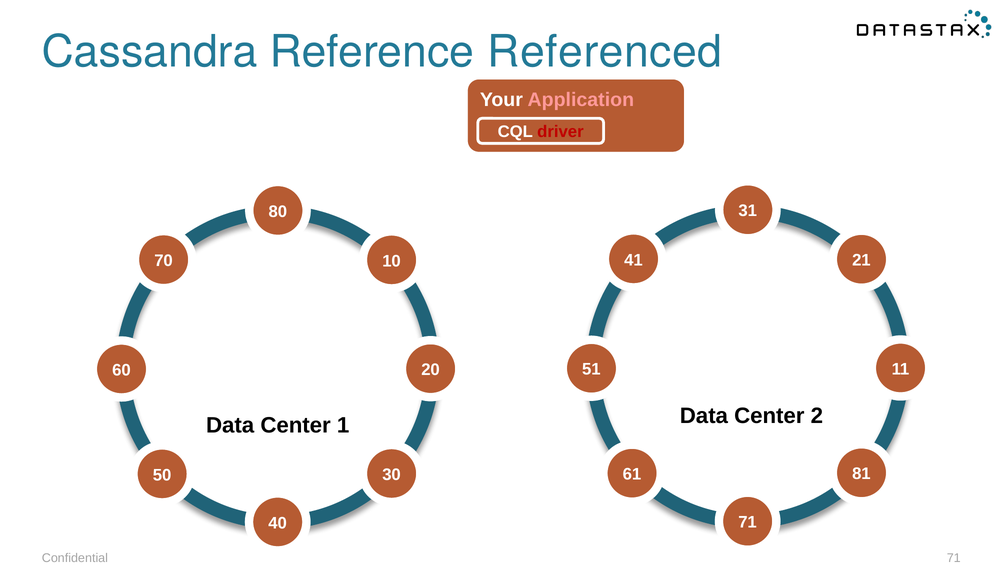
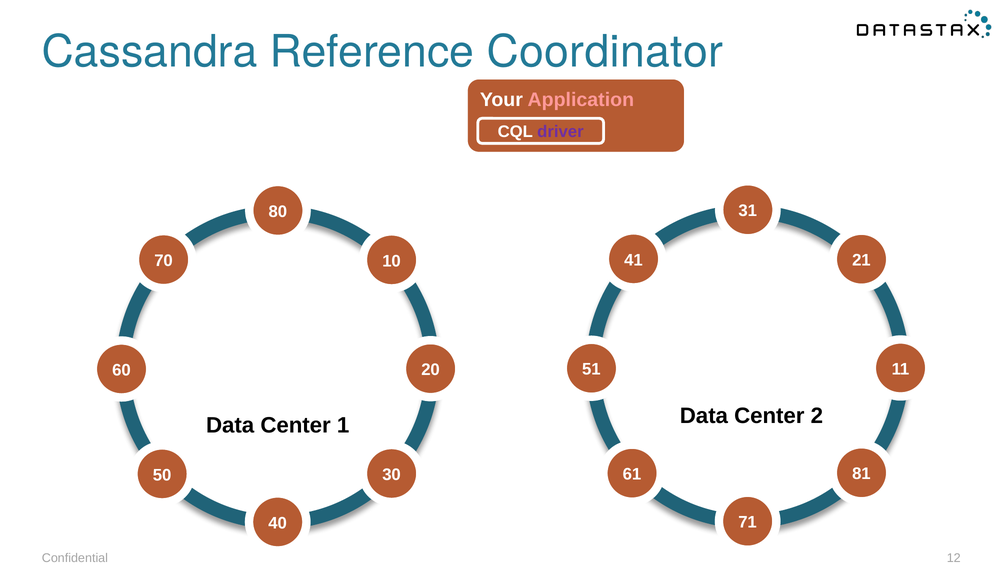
Referenced: Referenced -> Coordinator
driver colour: red -> purple
Confidential 71: 71 -> 12
